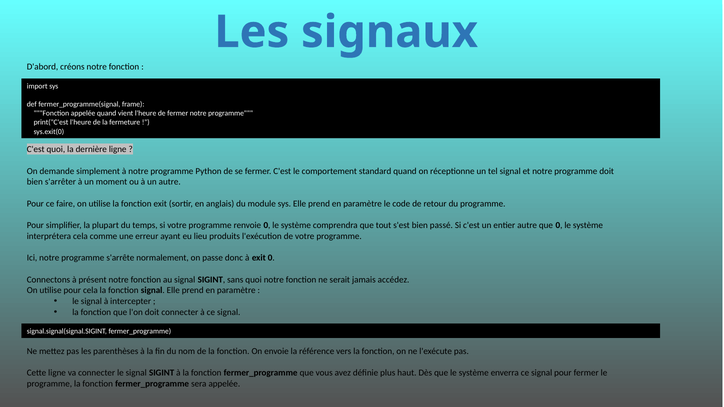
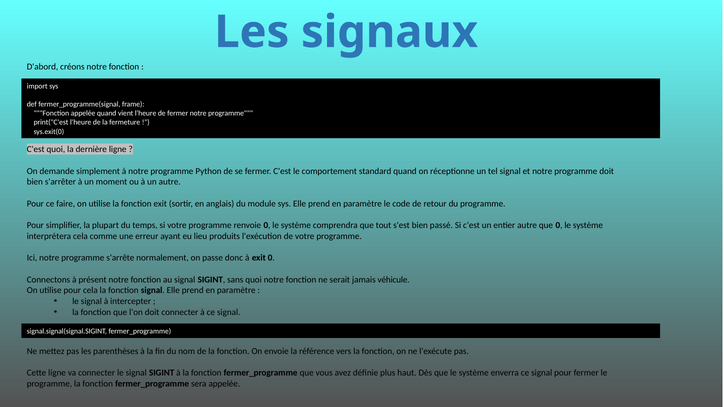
accédez: accédez -> véhicule
